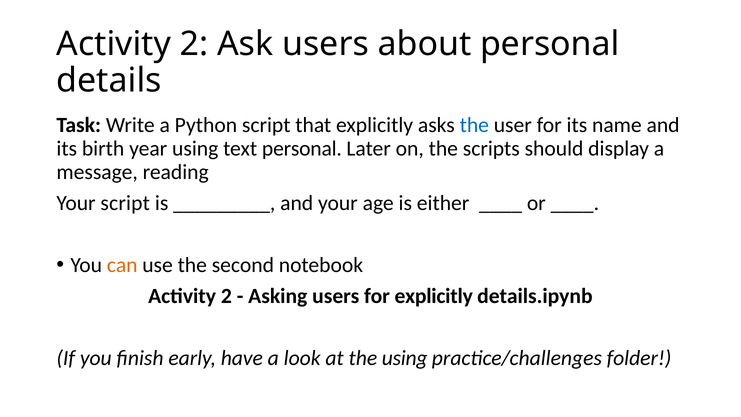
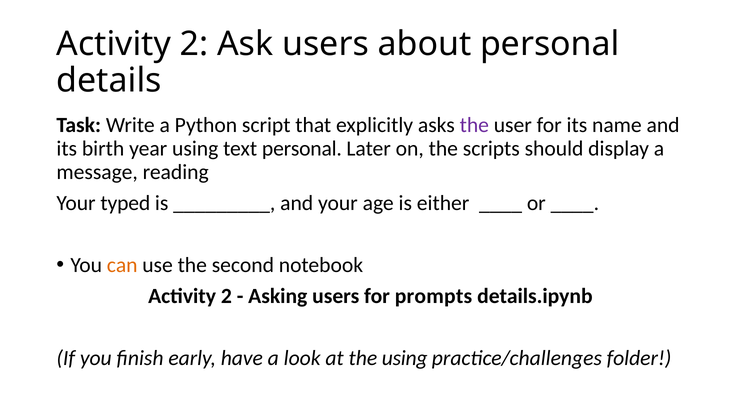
the at (474, 125) colour: blue -> purple
Your script: script -> typed
for explicitly: explicitly -> prompts
